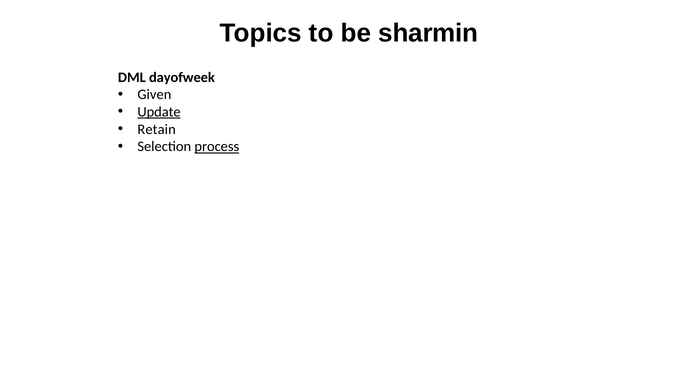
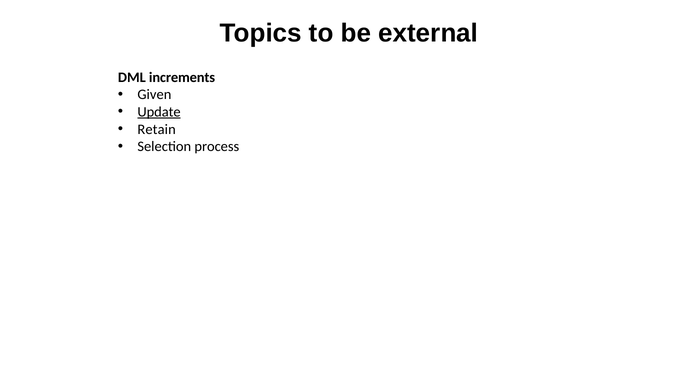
sharmin: sharmin -> external
dayofweek: dayofweek -> increments
process underline: present -> none
